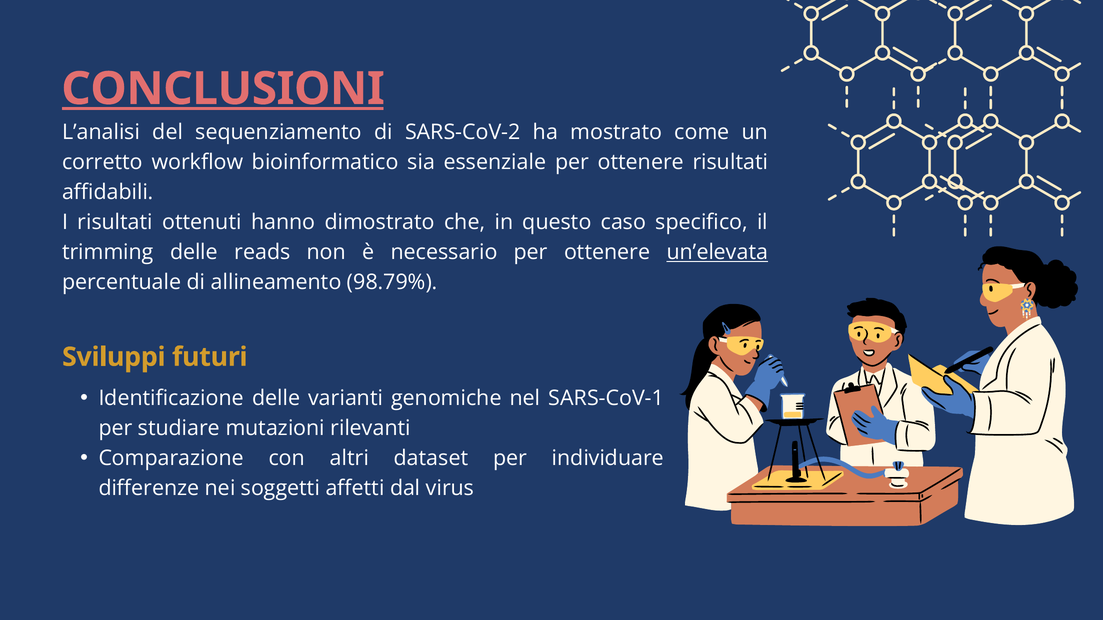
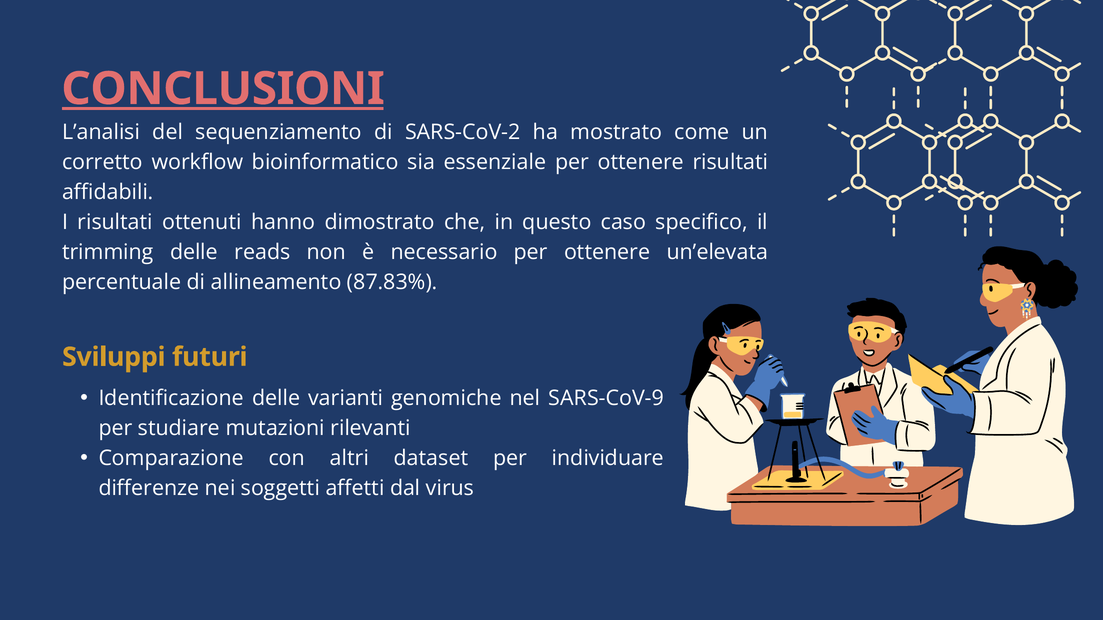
un’elevata underline: present -> none
98.79%: 98.79% -> 87.83%
SARS-CoV-1: SARS-CoV-1 -> SARS-CoV-9
